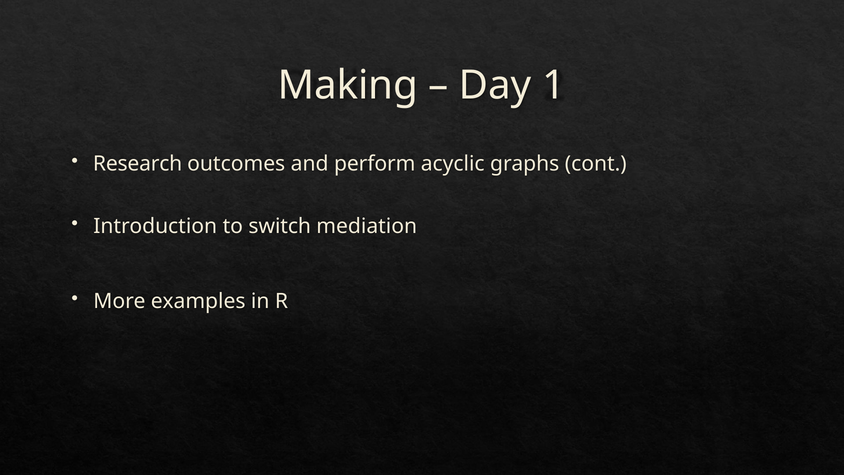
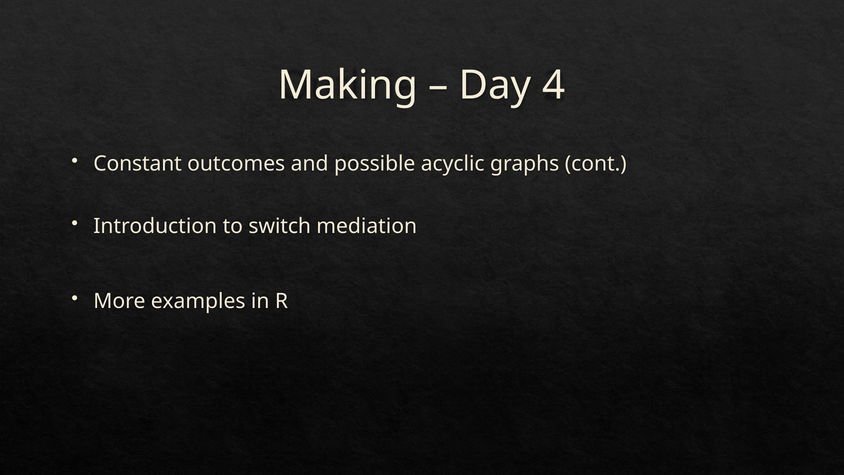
1: 1 -> 4
Research: Research -> Constant
perform: perform -> possible
